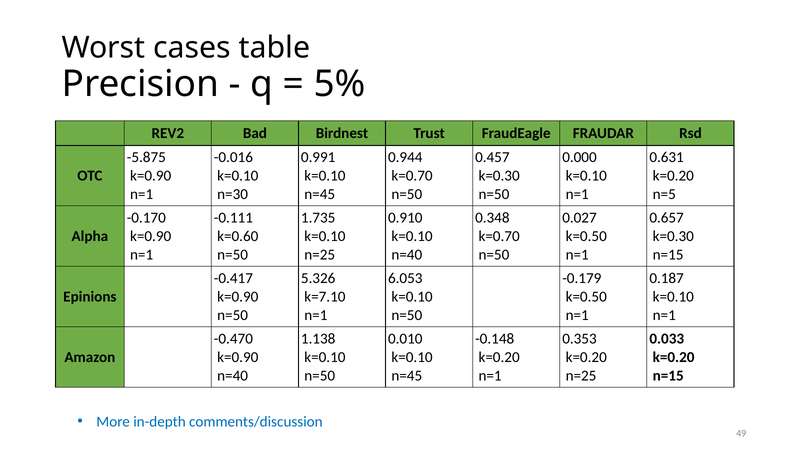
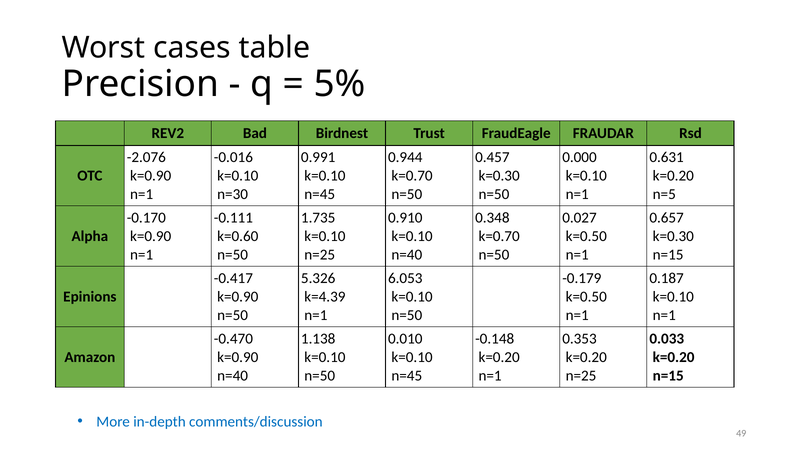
-5.875: -5.875 -> -2.076
k=7.10: k=7.10 -> k=4.39
